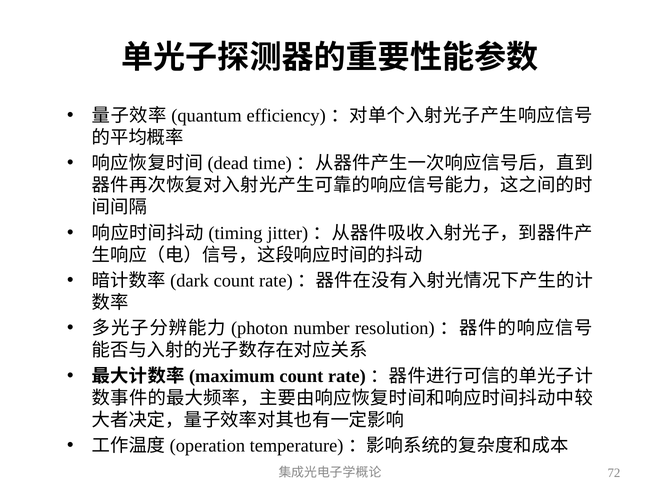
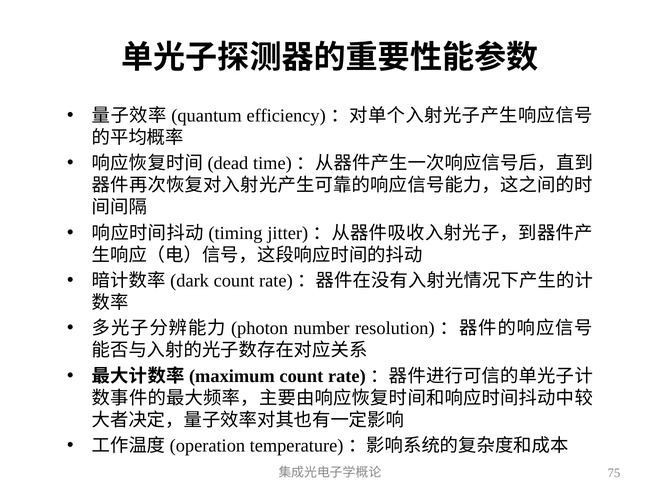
72: 72 -> 75
